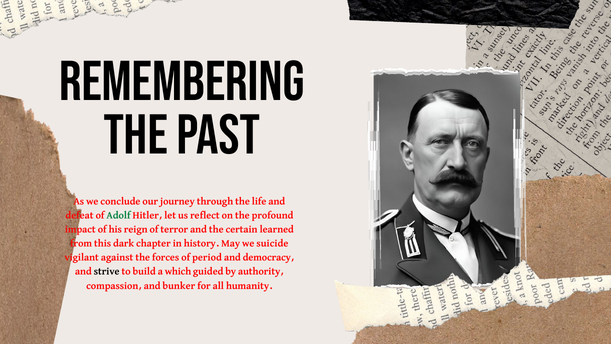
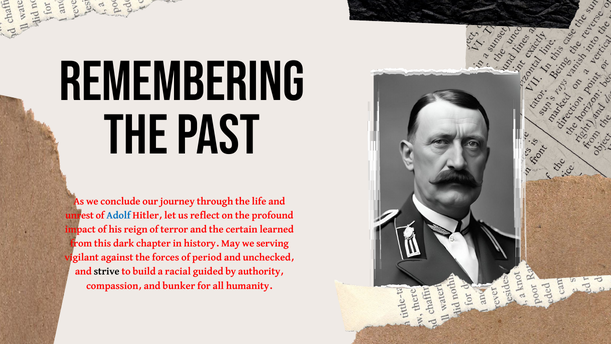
defeat: defeat -> unrest
Adolf colour: green -> blue
suicide: suicide -> serving
democracy: democracy -> unchecked
which: which -> racial
